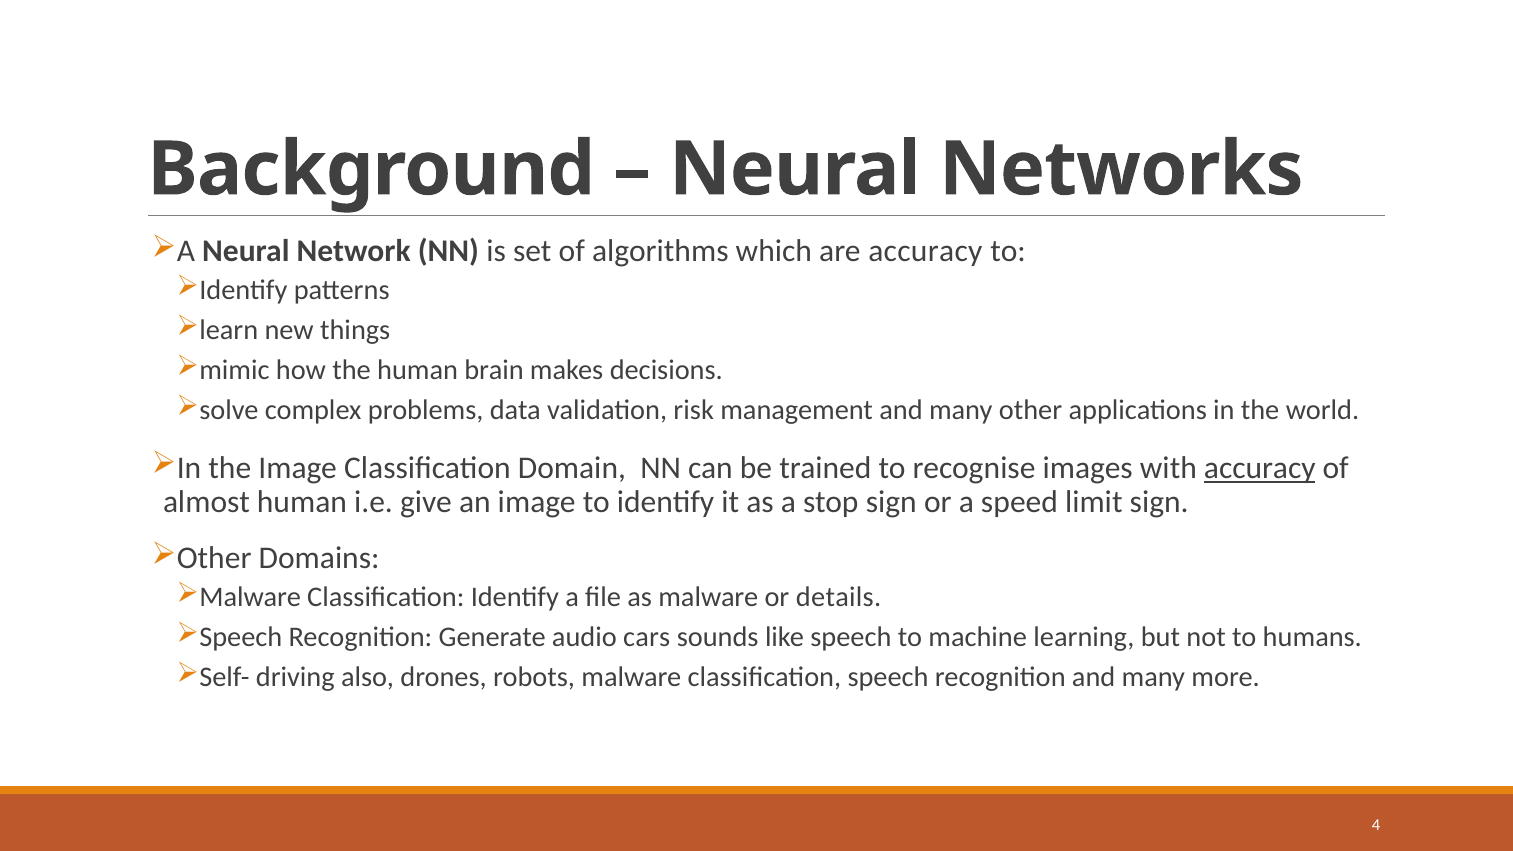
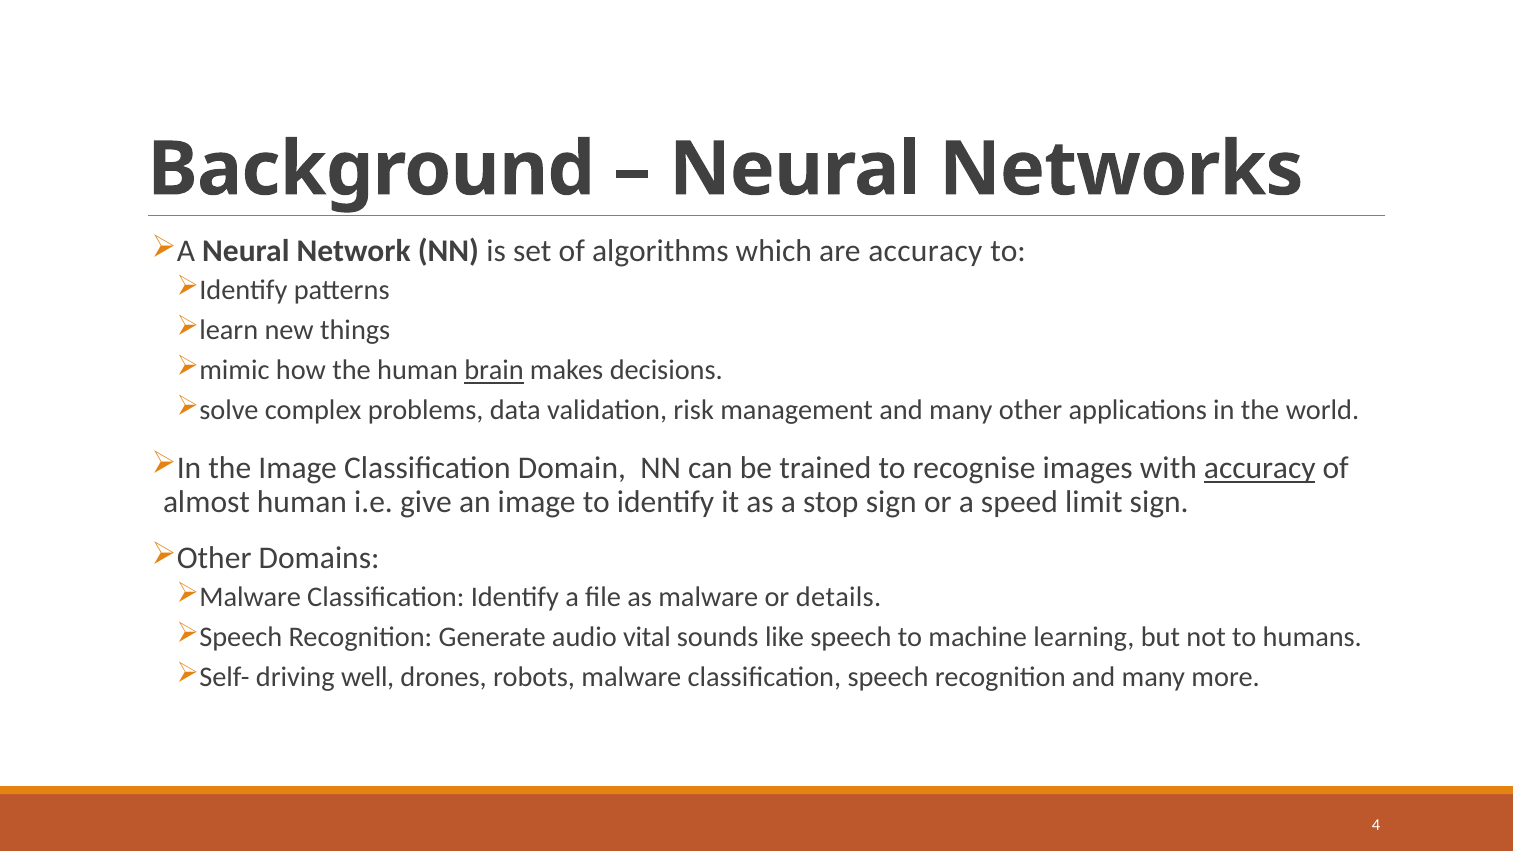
brain underline: none -> present
cars: cars -> vital
also: also -> well
